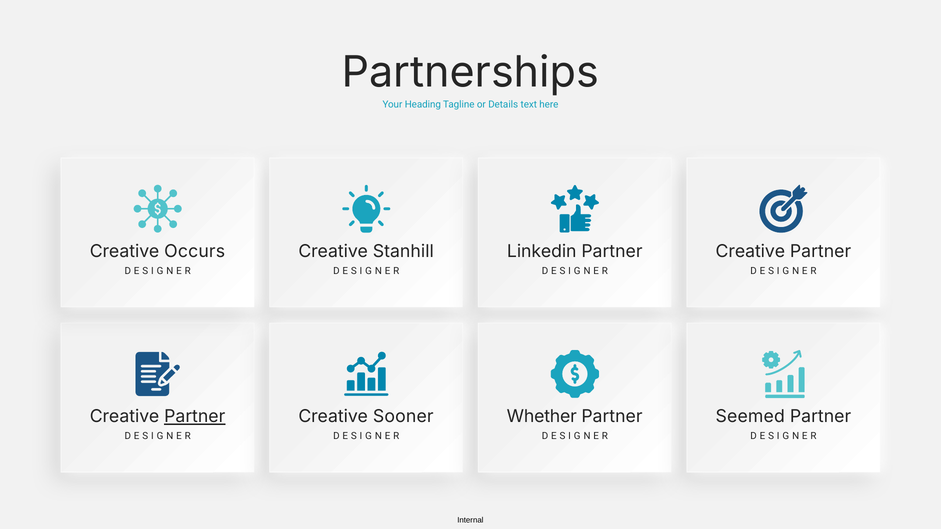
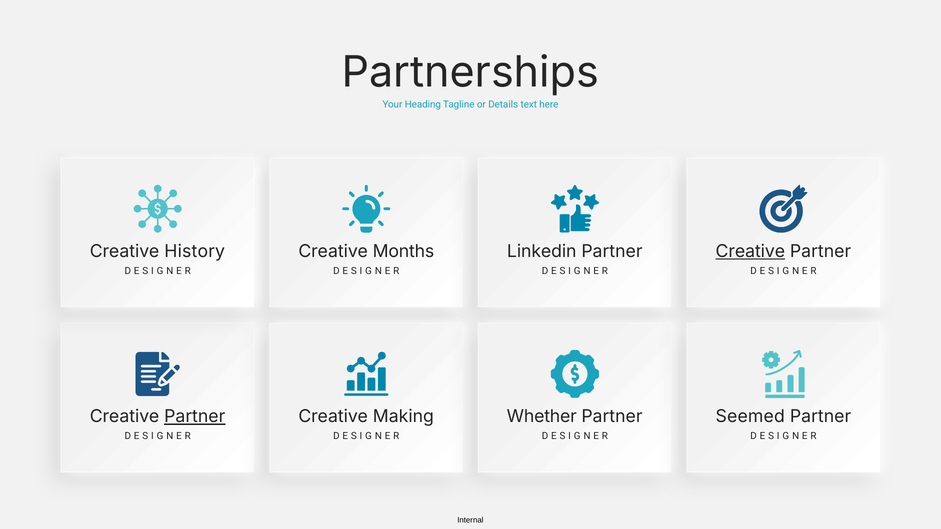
Occurs: Occurs -> History
Stanhill: Stanhill -> Months
Creative at (750, 252) underline: none -> present
Sooner: Sooner -> Making
